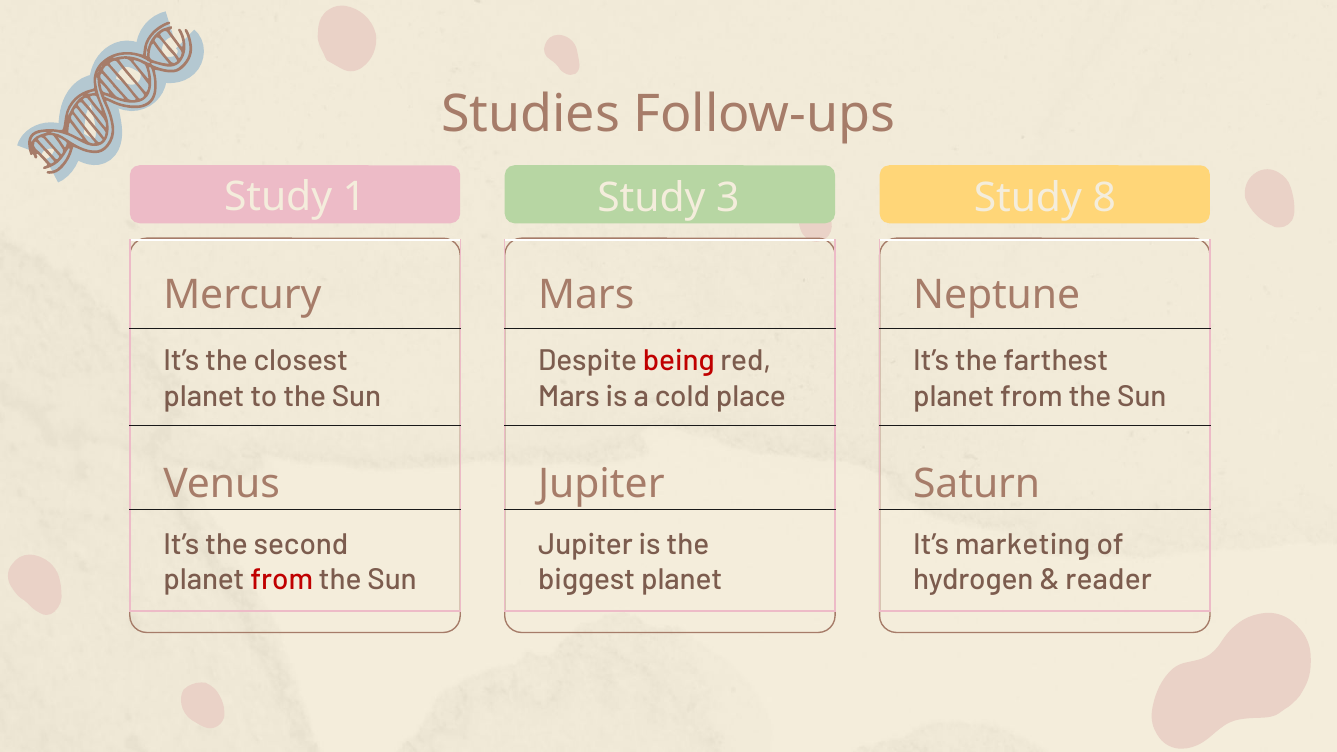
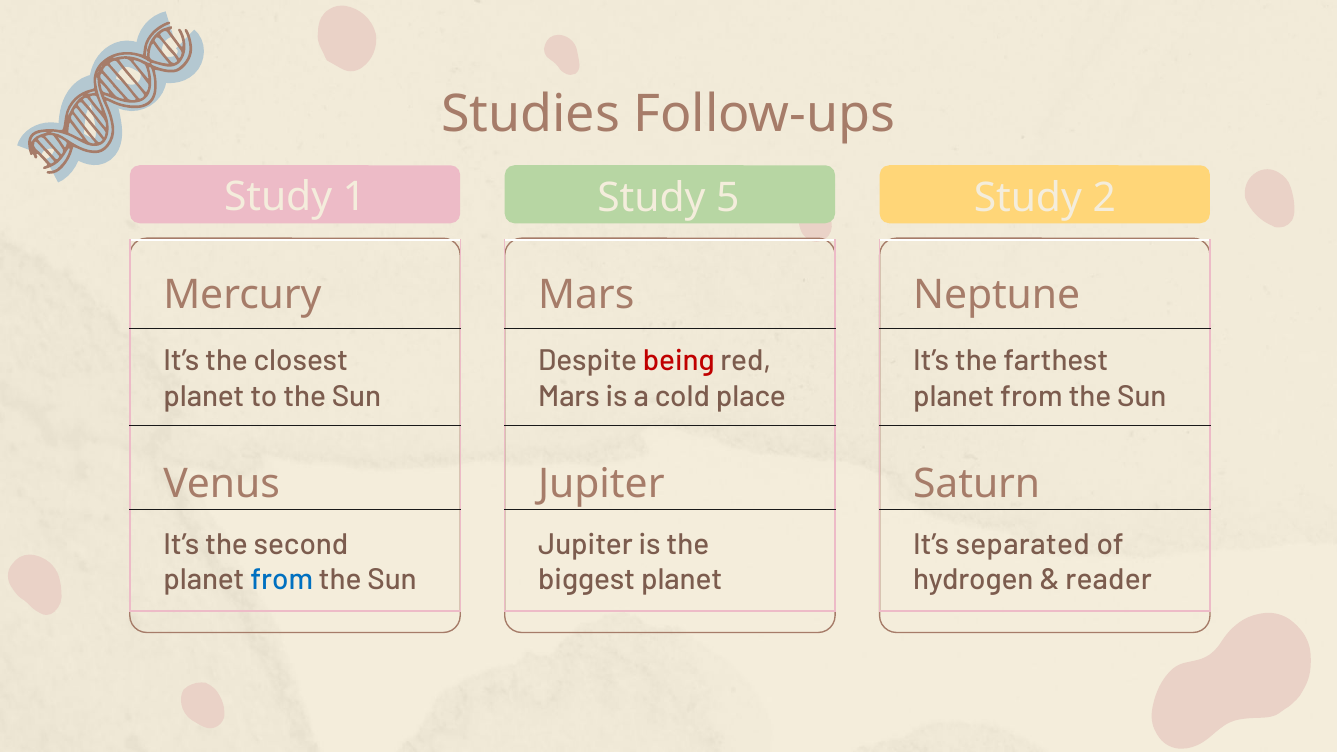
3: 3 -> 5
8: 8 -> 2
marketing: marketing -> separated
from at (282, 580) colour: red -> blue
